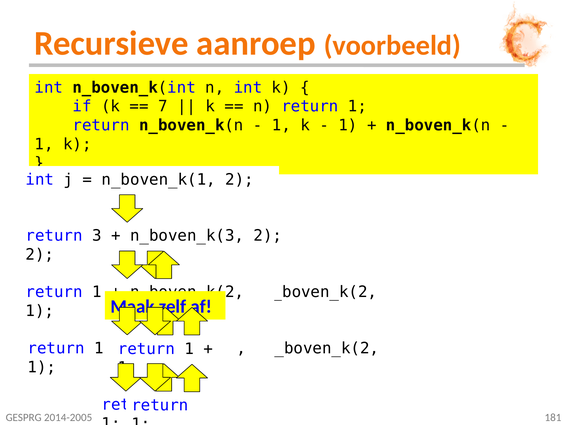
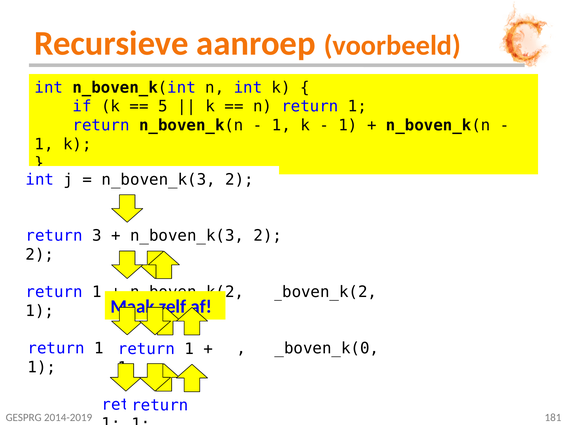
7: 7 -> 5
n_boven_k(1 at (159, 180): n_boven_k(1 -> n_boven_k(3
n_boven_k(2 at (322, 349): n_boven_k(2 -> n_boven_k(0
2014-2005: 2014-2005 -> 2014-2019
